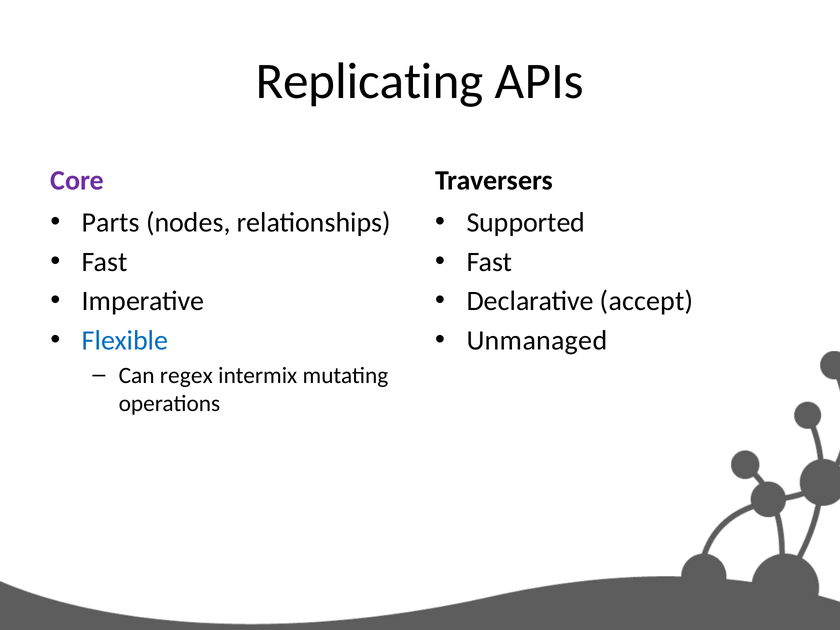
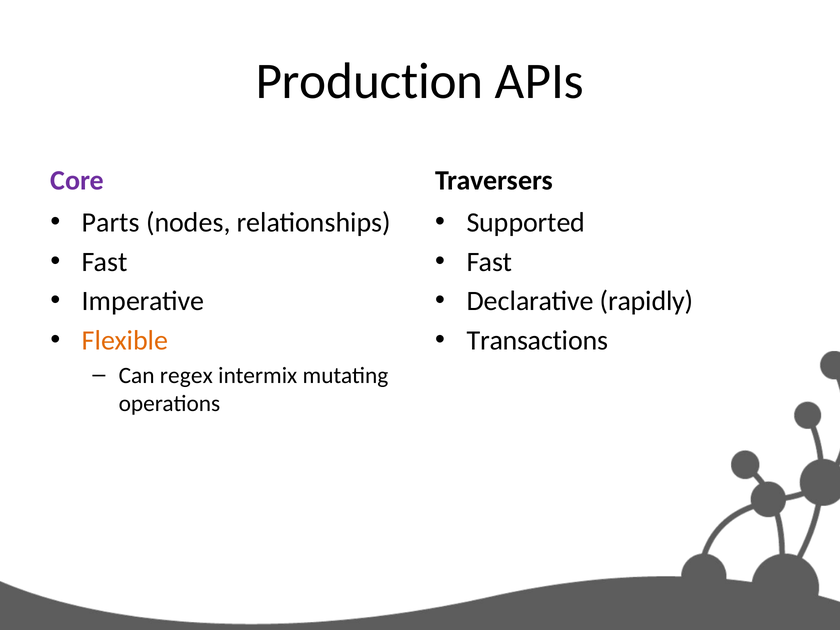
Replicating: Replicating -> Production
accept: accept -> rapidly
Flexible colour: blue -> orange
Unmanaged: Unmanaged -> Transactions
